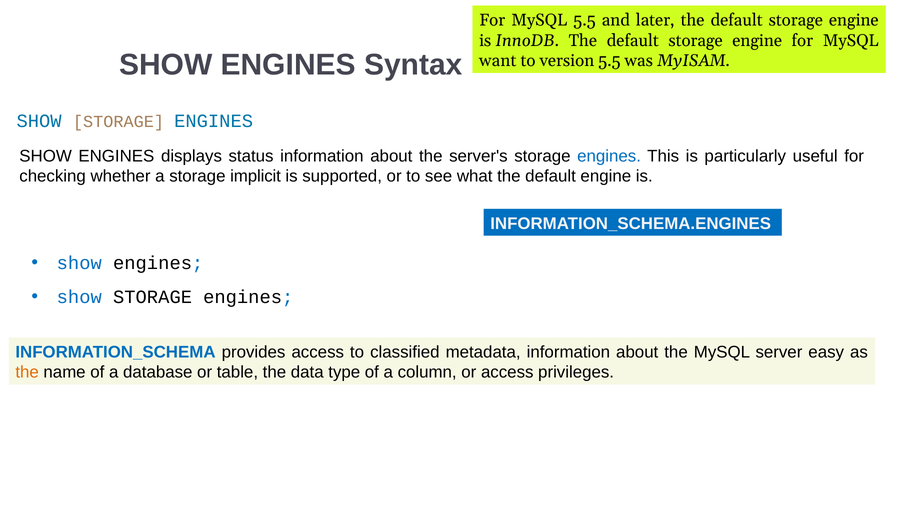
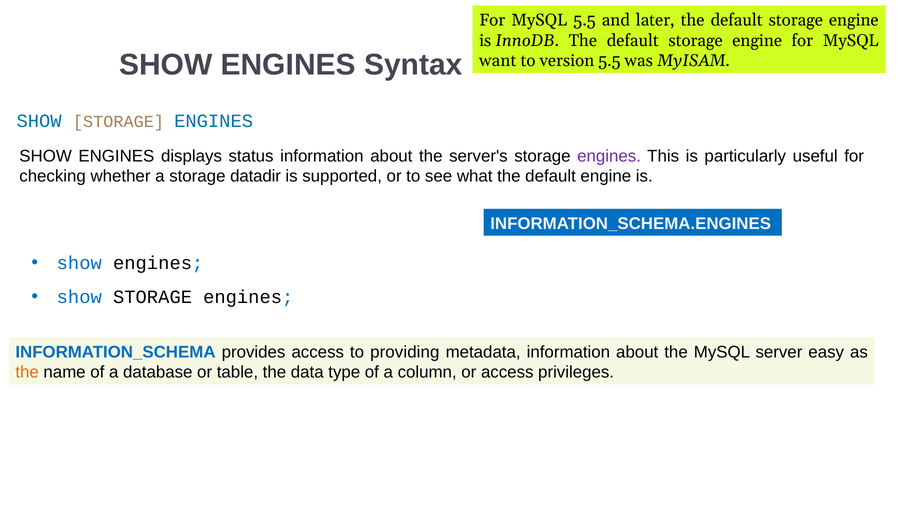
engines at (609, 156) colour: blue -> purple
implicit: implicit -> datadir
classified: classified -> providing
